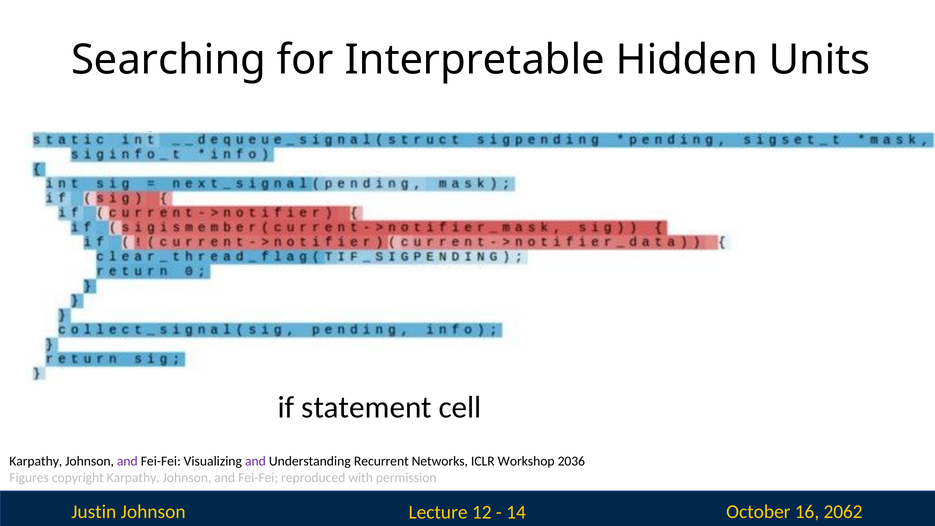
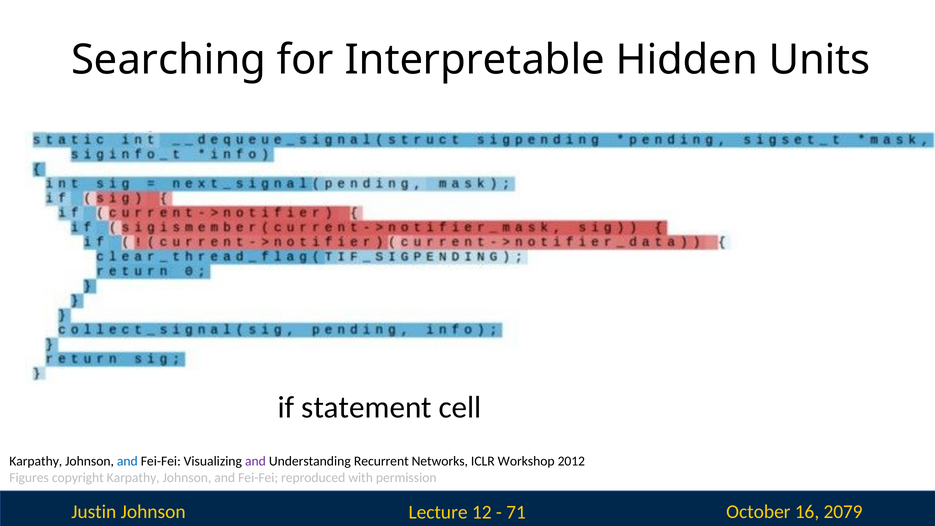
and at (127, 461) colour: purple -> blue
2036: 2036 -> 2012
14: 14 -> 71
2062: 2062 -> 2079
